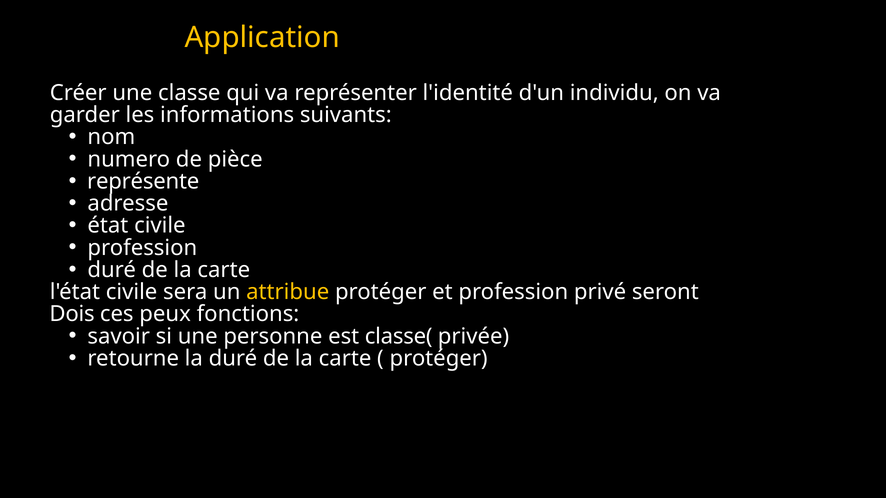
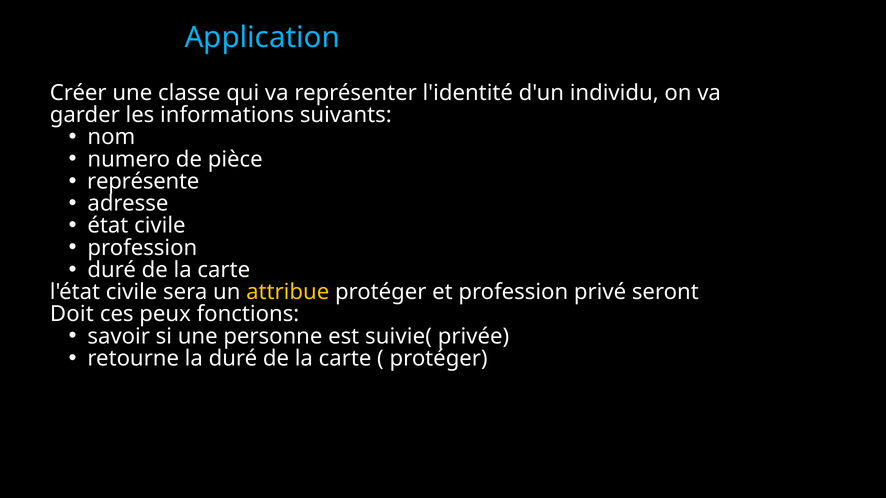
Application colour: yellow -> light blue
Dois: Dois -> Doit
classe(: classe( -> suivie(
